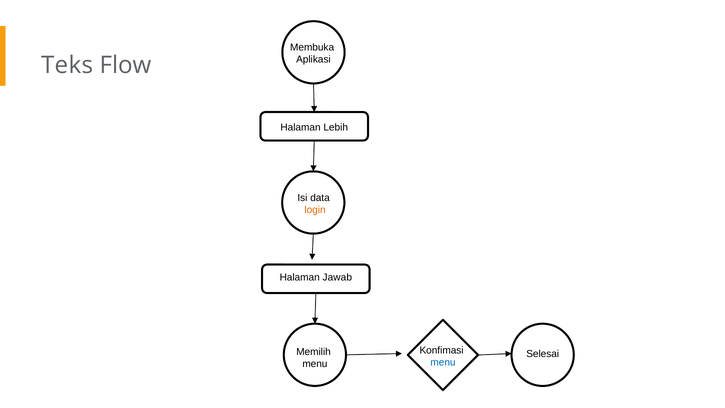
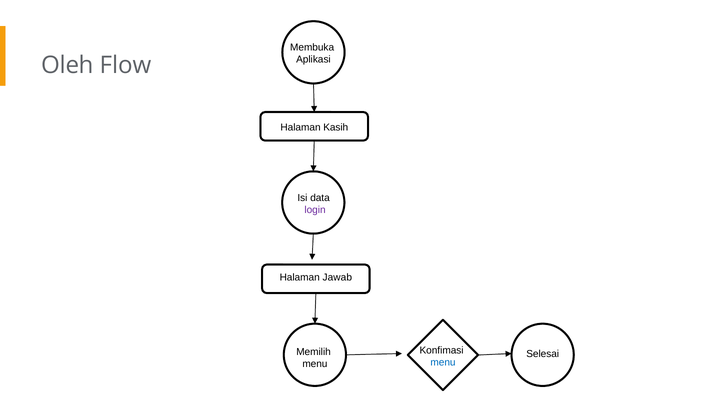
Teks: Teks -> Oleh
Lebih: Lebih -> Kasih
login colour: orange -> purple
